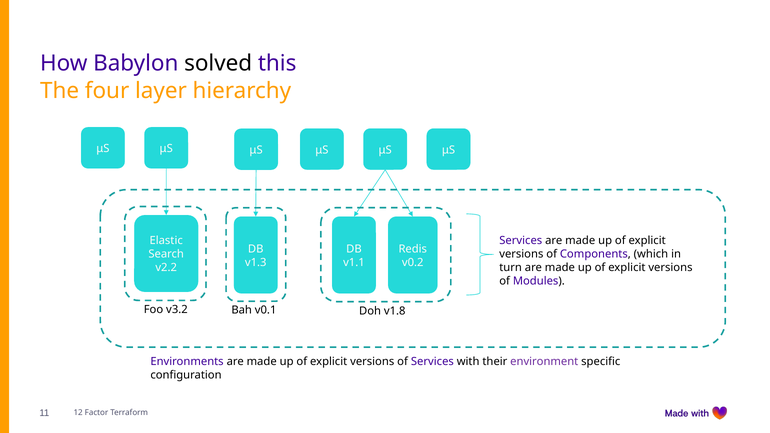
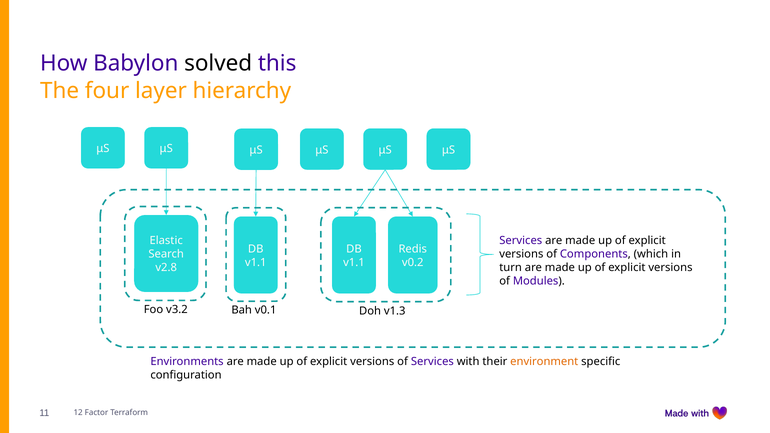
v1.3 at (256, 263): v1.3 -> v1.1
v2.2: v2.2 -> v2.8
v1.8: v1.8 -> v1.3
environment colour: purple -> orange
